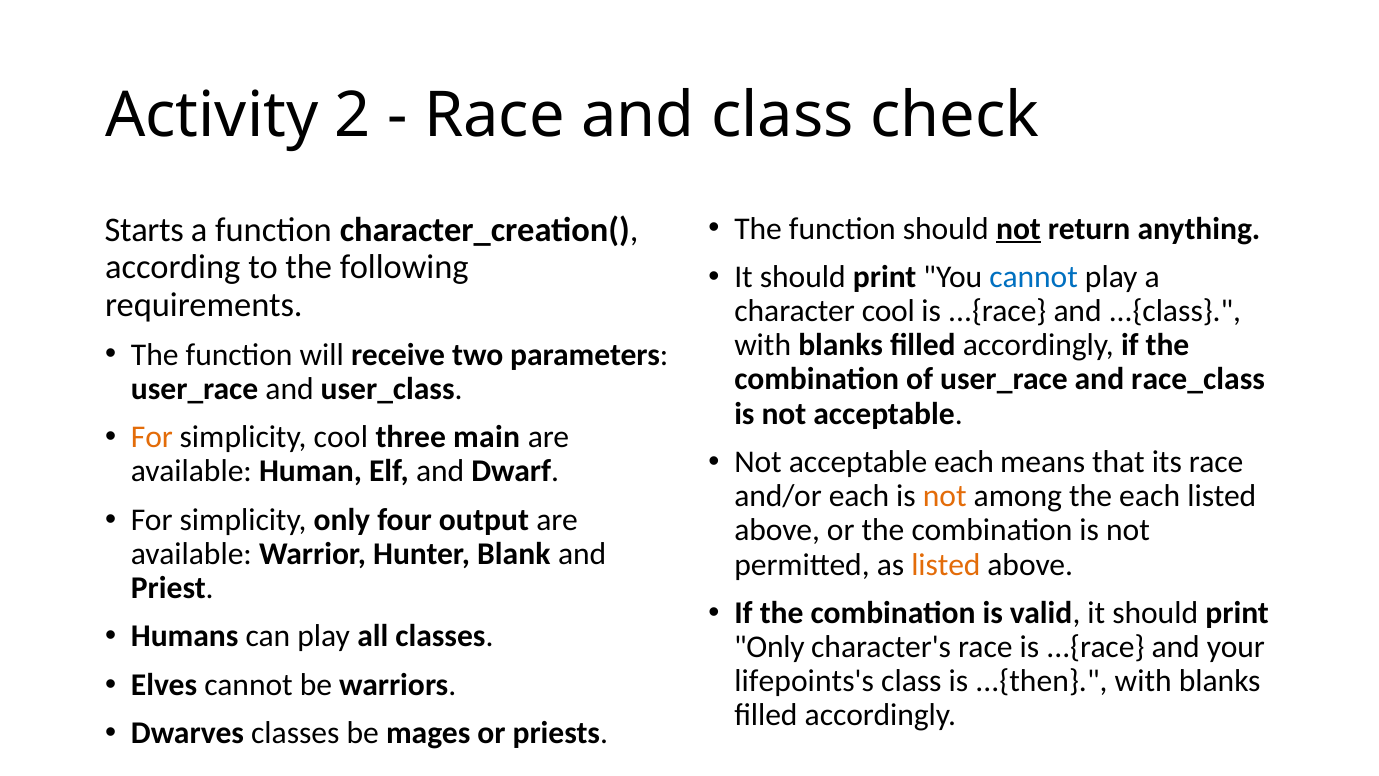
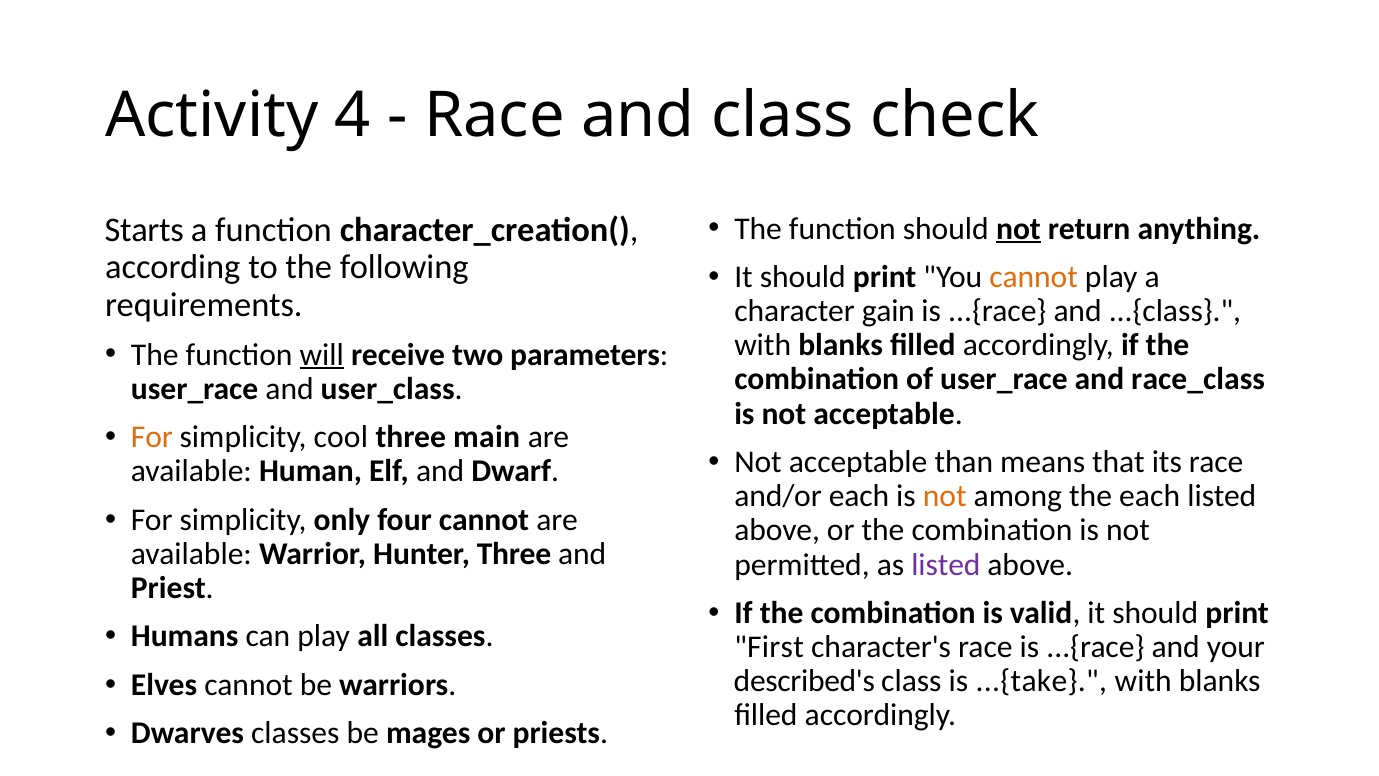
2: 2 -> 4
cannot at (1034, 277) colour: blue -> orange
character cool: cool -> gain
will underline: none -> present
acceptable each: each -> than
four output: output -> cannot
Hunter Blank: Blank -> Three
listed at (946, 564) colour: orange -> purple
Only at (769, 647): Only -> First
lifepoints's: lifepoints's -> described's
...{then: ...{then -> ...{take
